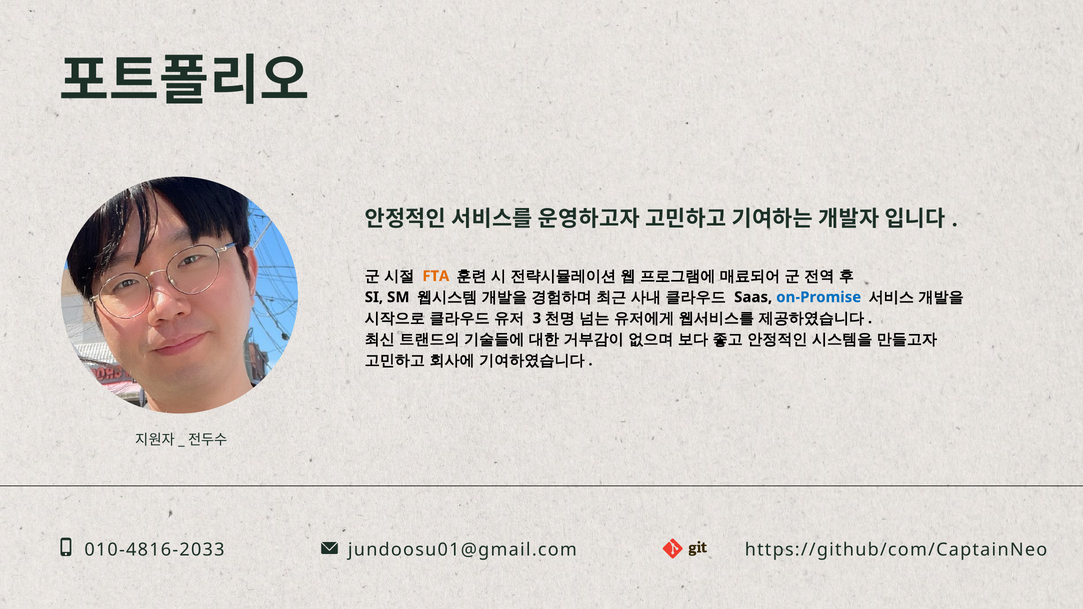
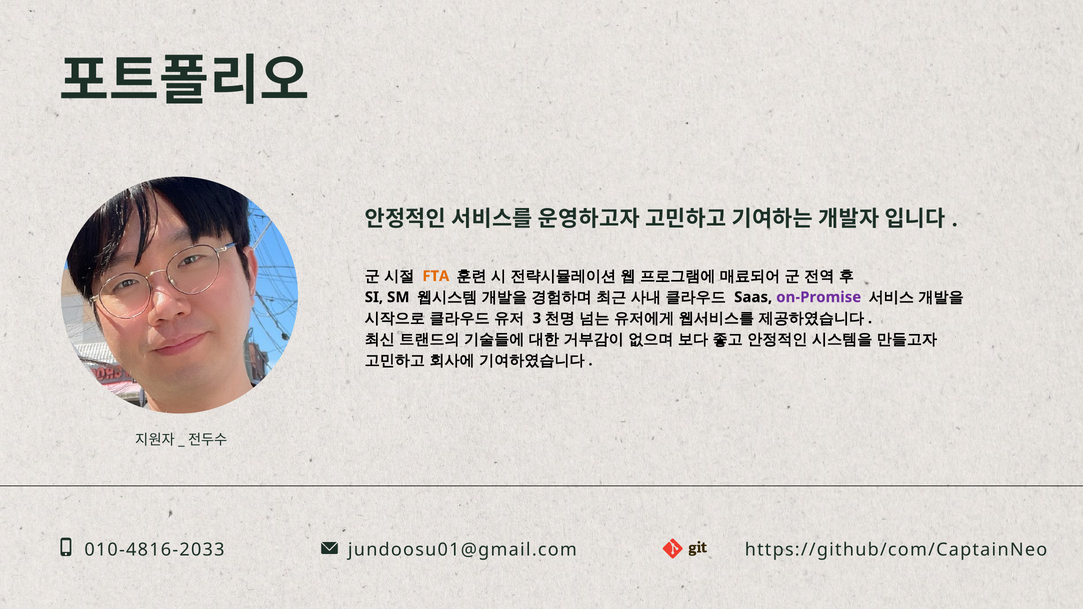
on-Promise colour: blue -> purple
